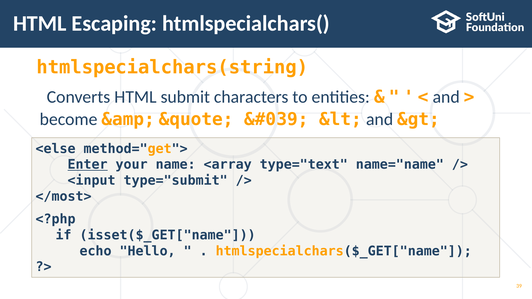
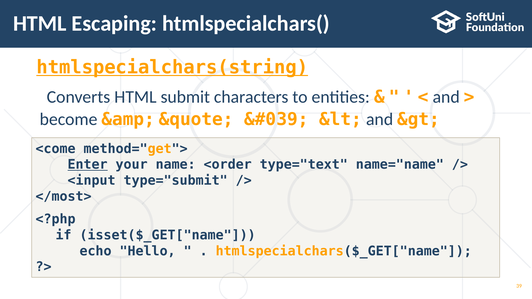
htmlspecialchars(string underline: none -> present
<else: <else -> <come
<array: <array -> <order
